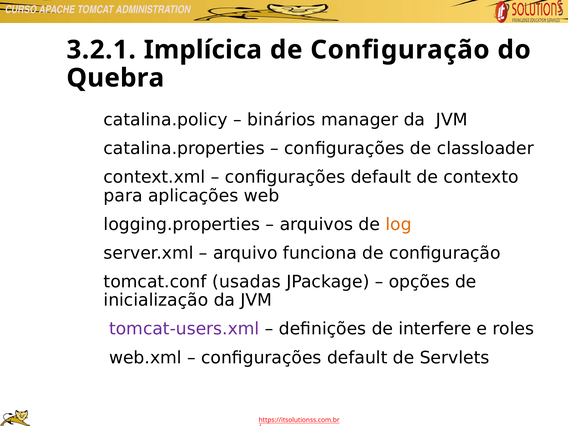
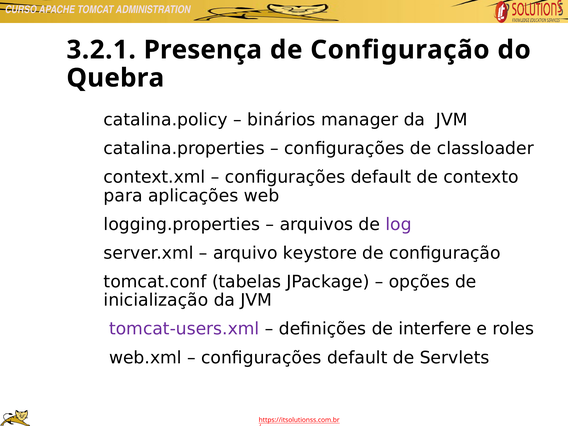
Implícica: Implícica -> Presença
log colour: orange -> purple
funciona: funciona -> keystore
usadas: usadas -> tabelas
